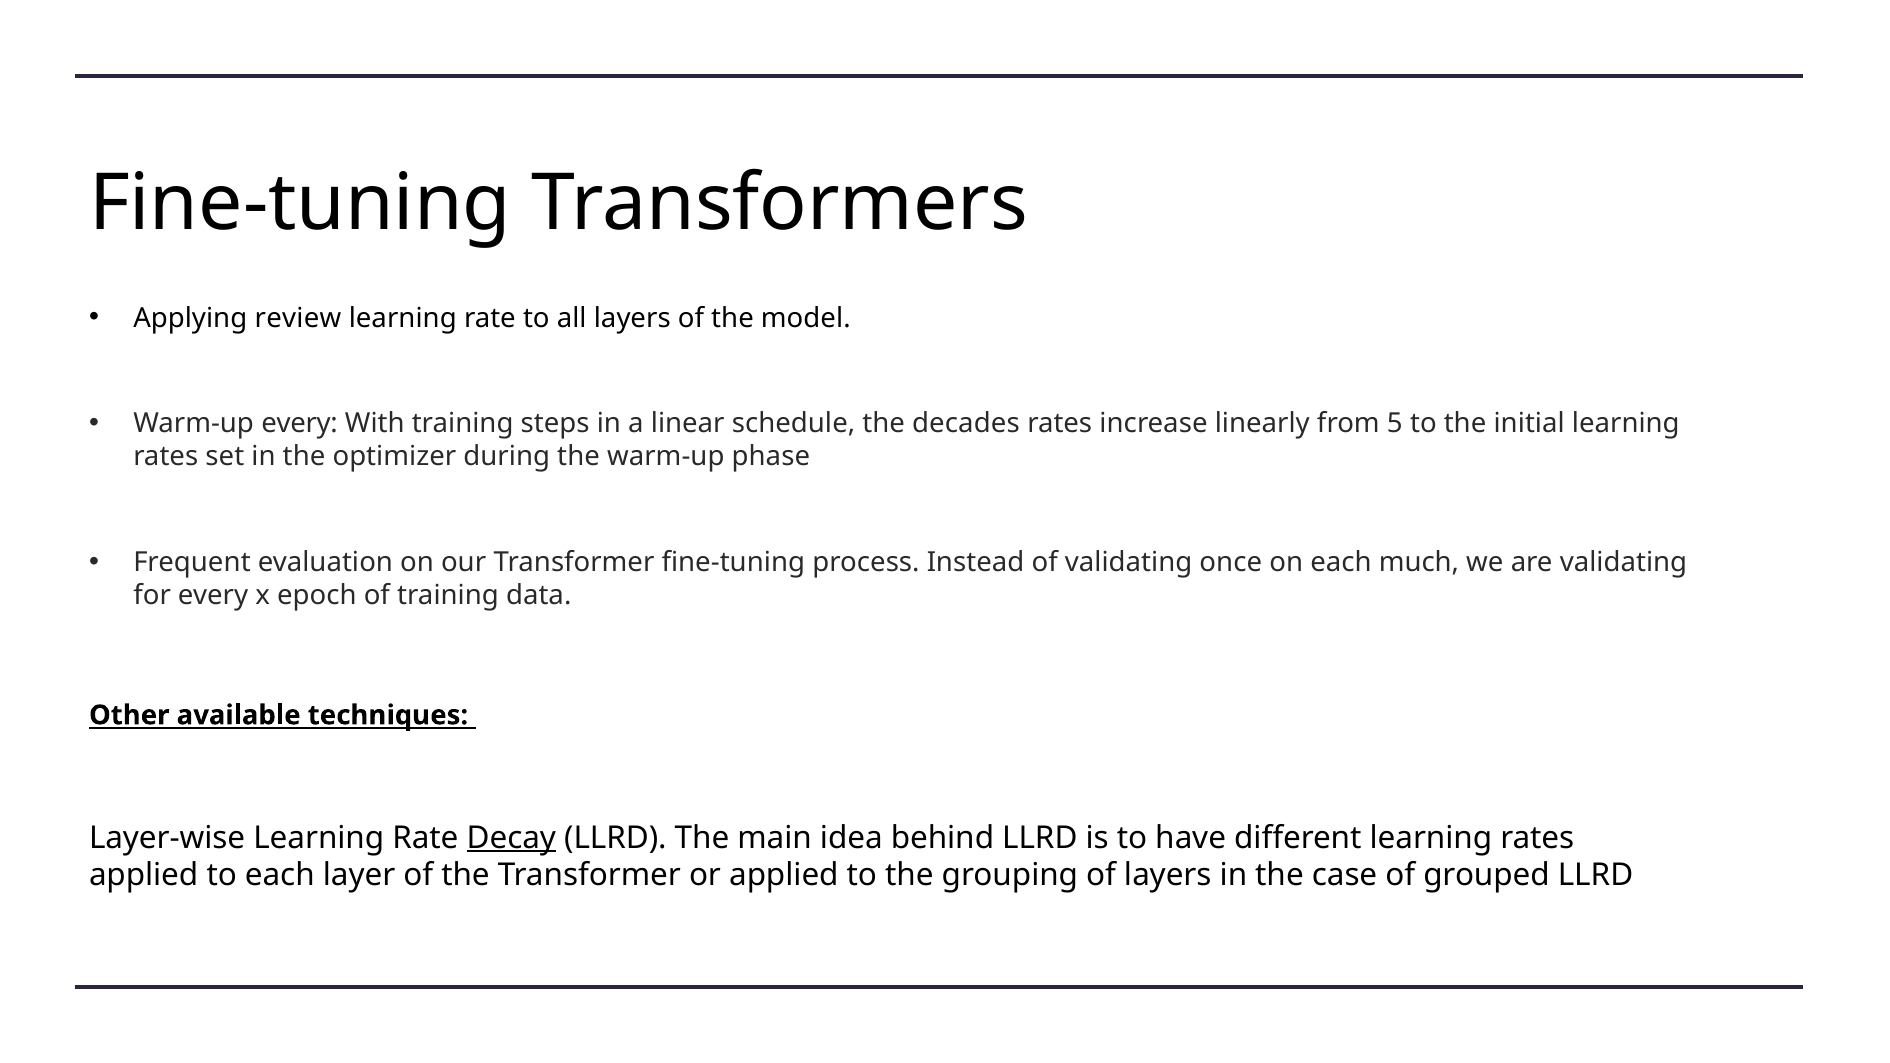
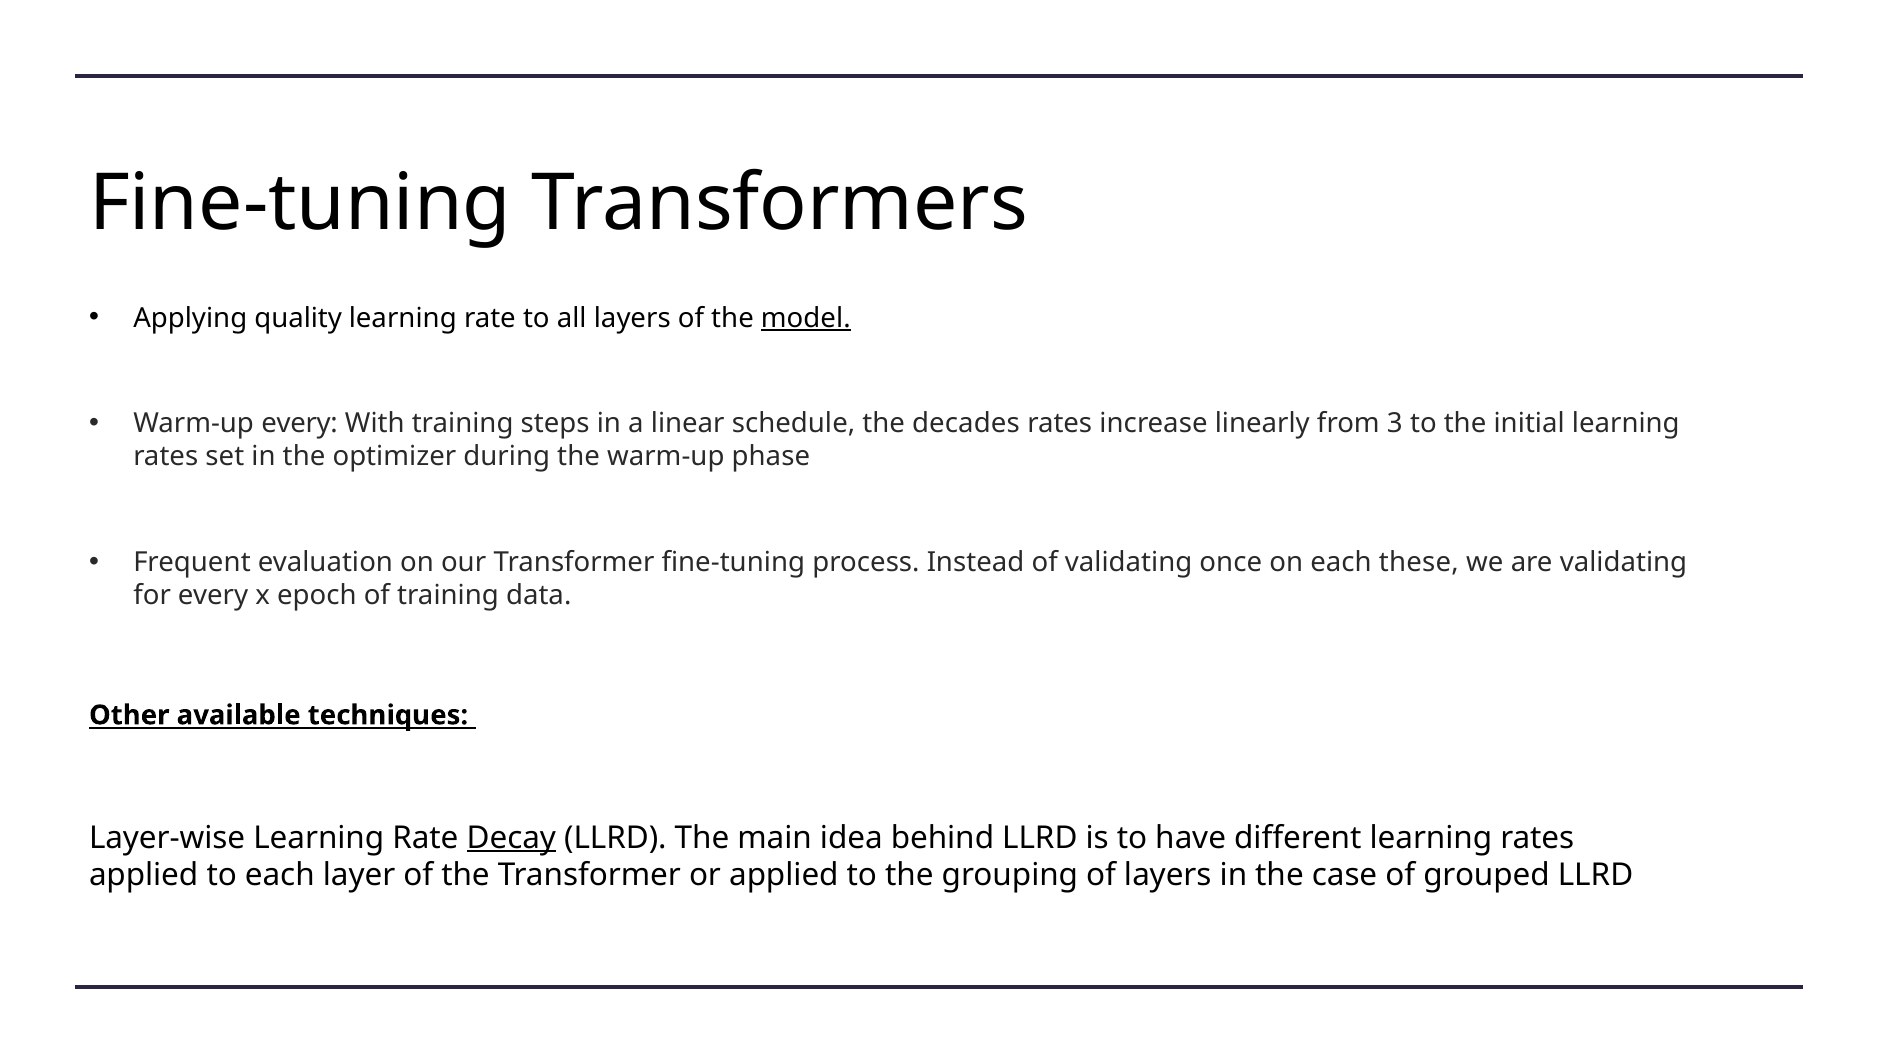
review: review -> quality
model underline: none -> present
5: 5 -> 3
much: much -> these
